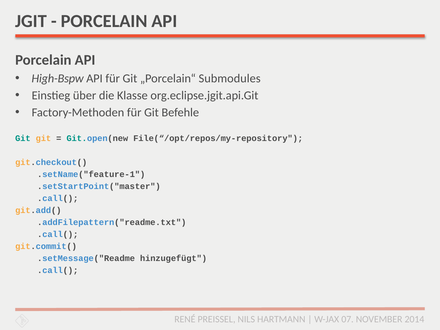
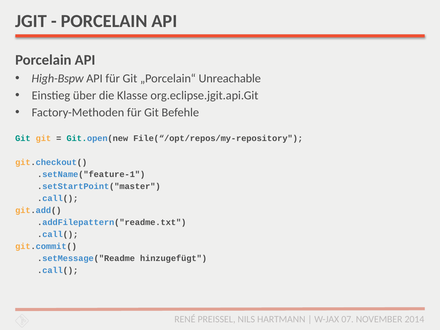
Submodules: Submodules -> Unreachable
